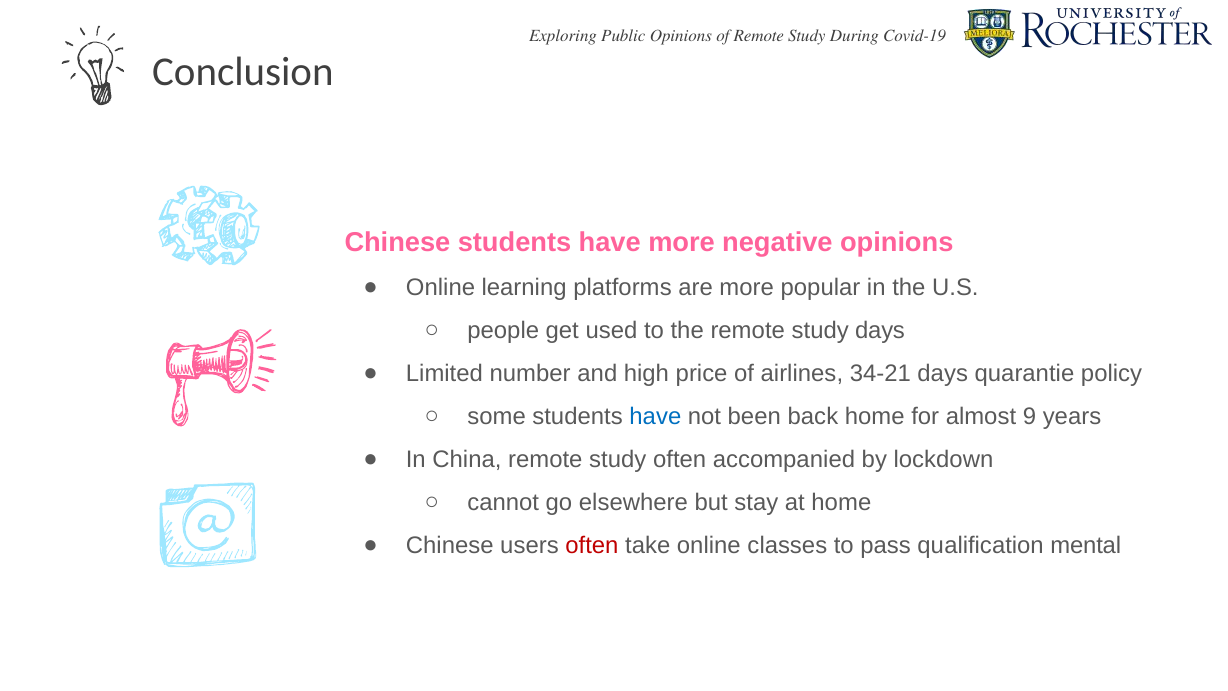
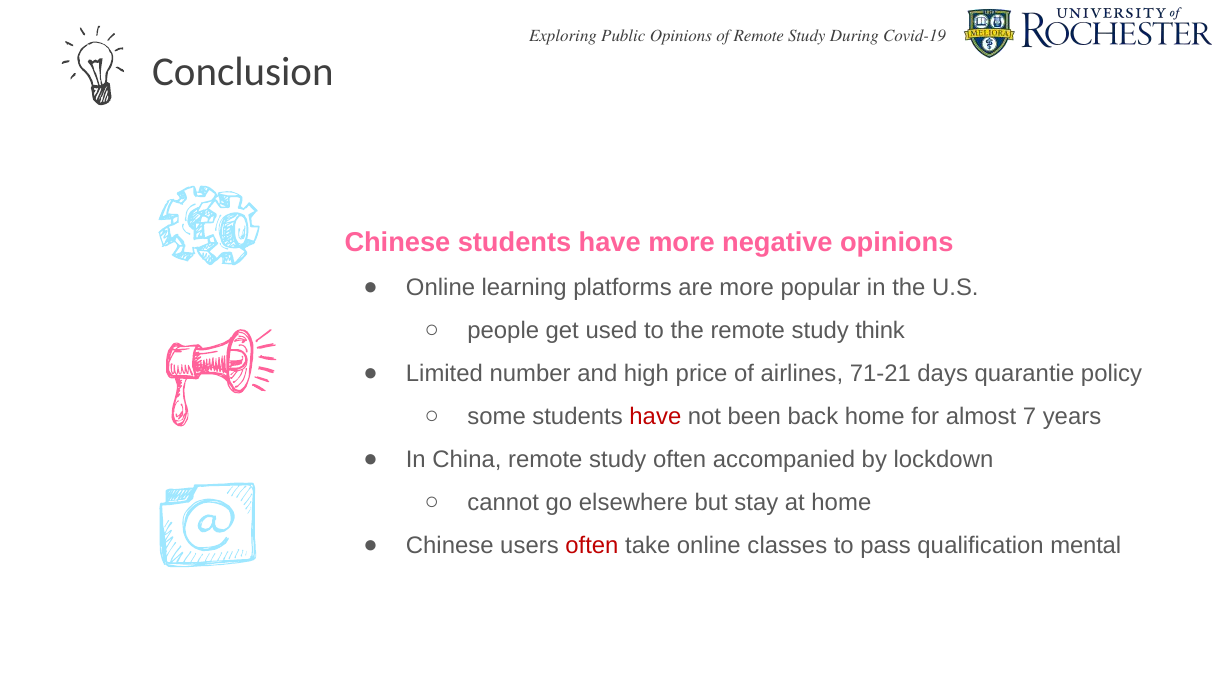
study days: days -> think
34-21: 34-21 -> 71-21
have at (655, 416) colour: blue -> red
9: 9 -> 7
